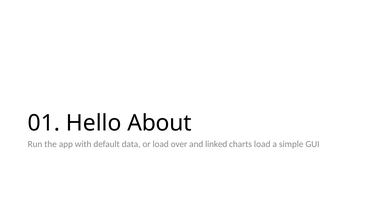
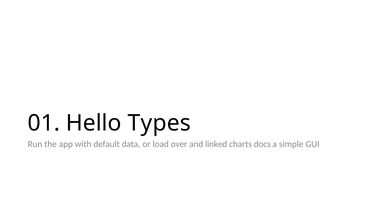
About: About -> Types
charts load: load -> docs
